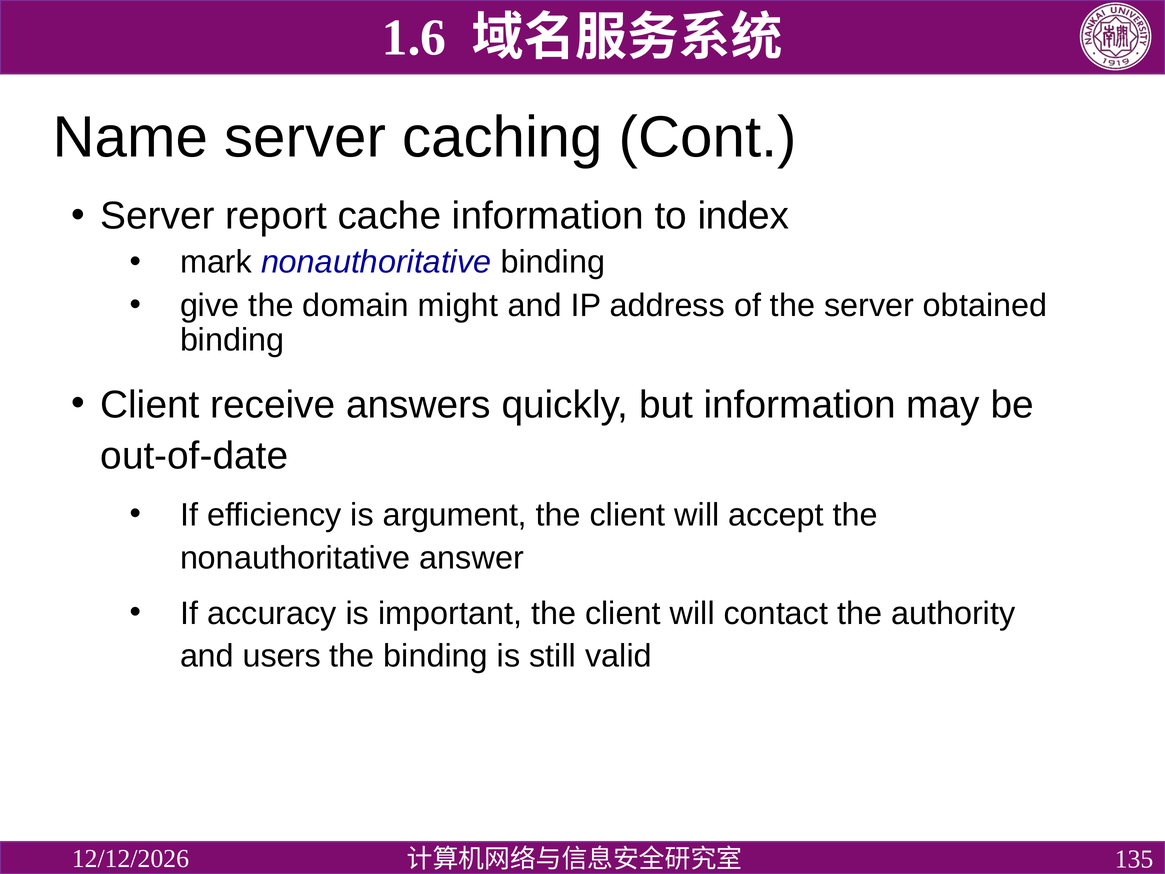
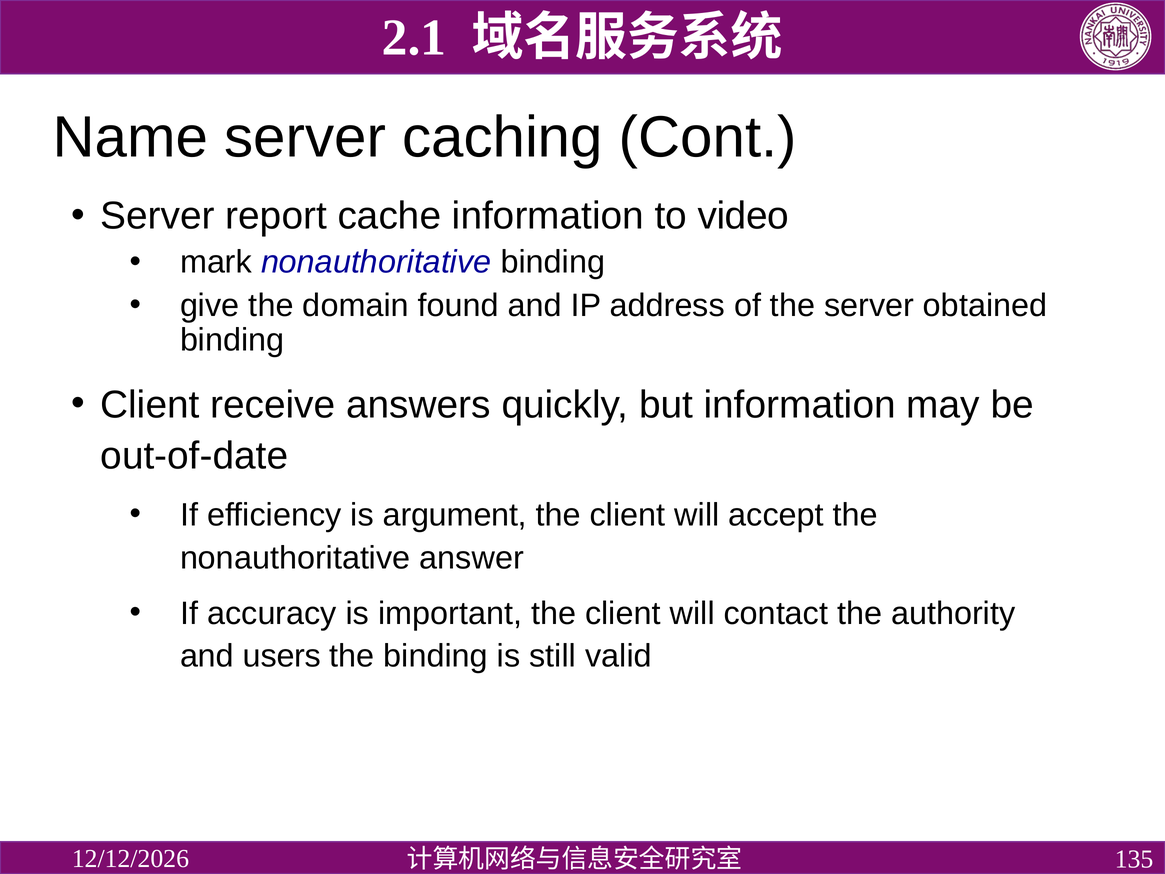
1.6: 1.6 -> 2.1
index: index -> video
might: might -> found
